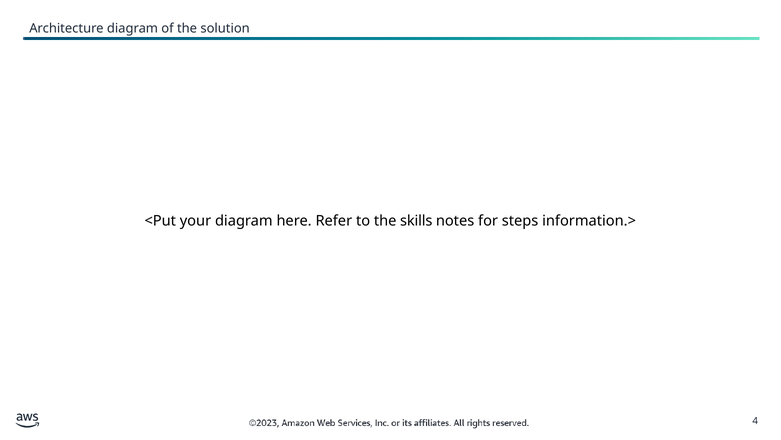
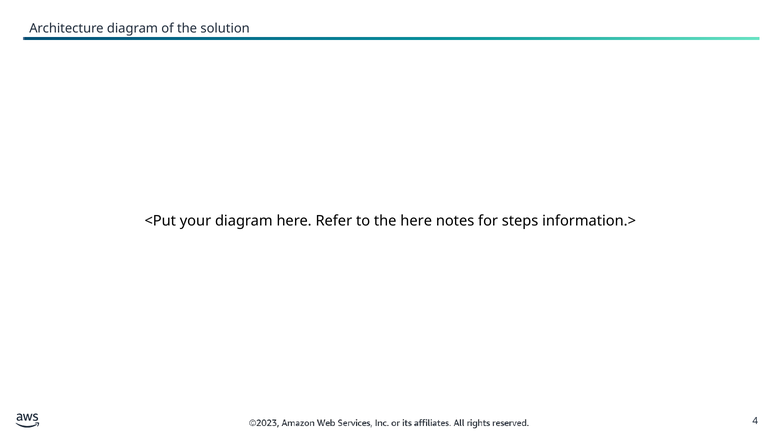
the skills: skills -> here
